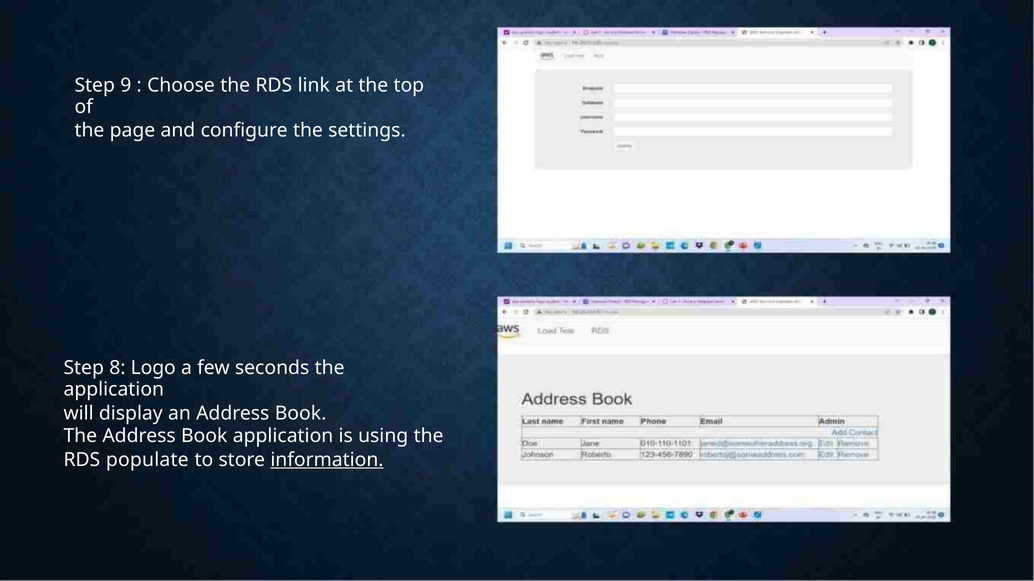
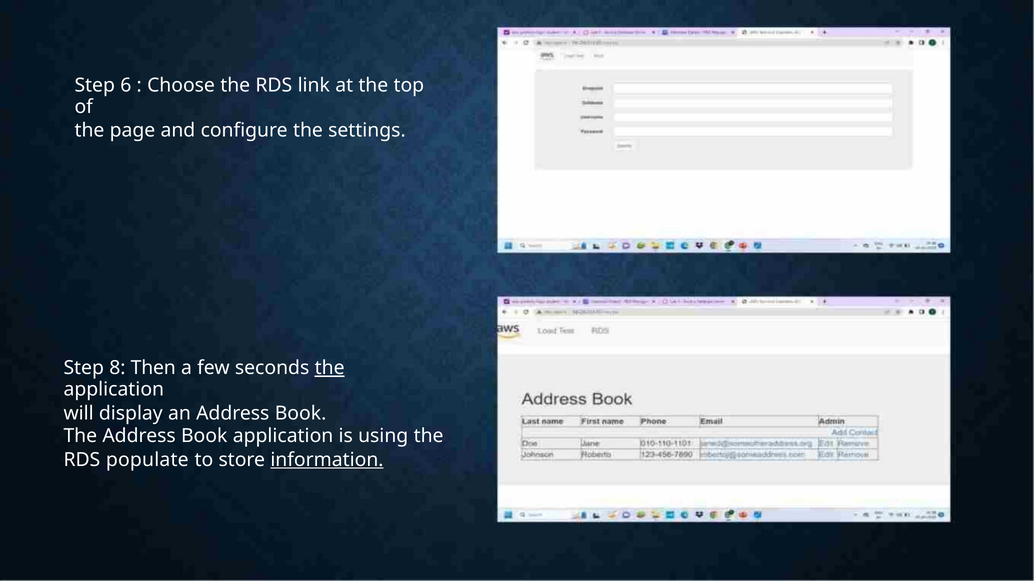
9: 9 -> 6
Logo: Logo -> Then
the at (330, 368) underline: none -> present
